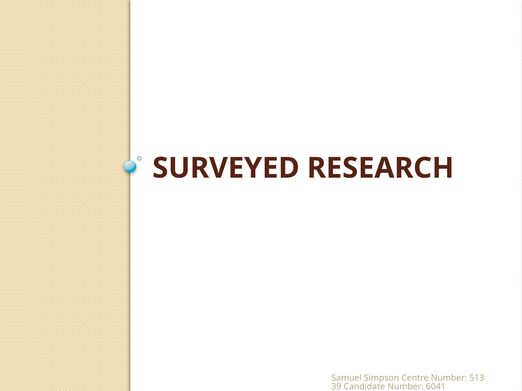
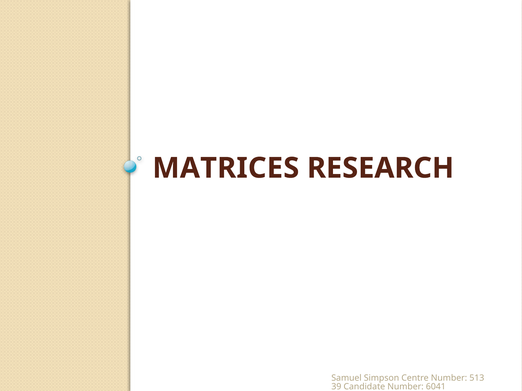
SURVEYED: SURVEYED -> MATRICES
